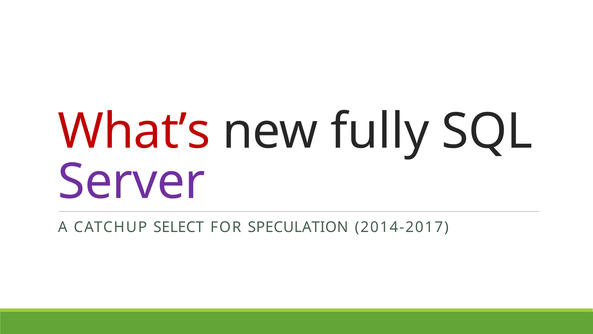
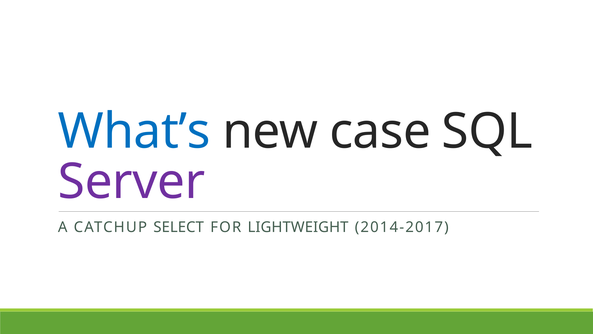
What’s colour: red -> blue
fully: fully -> case
SPECULATION: SPECULATION -> LIGHTWEIGHT
